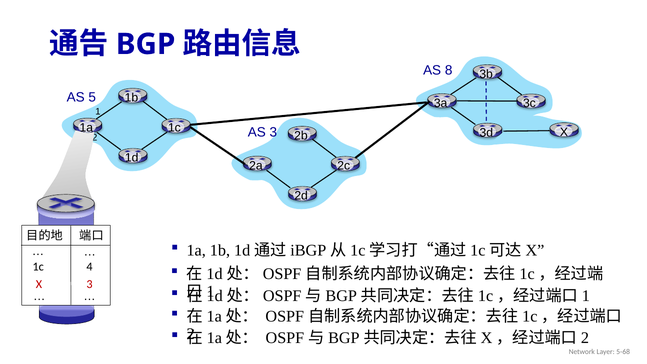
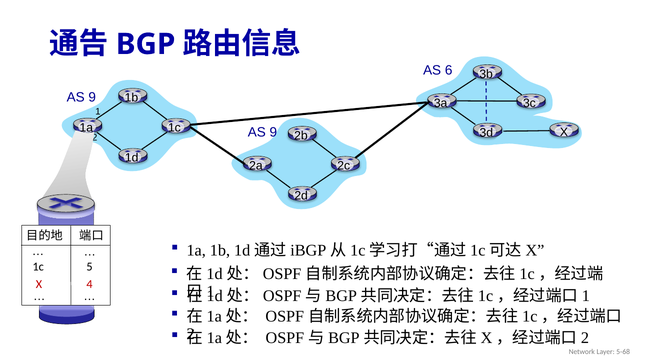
8: 8 -> 6
5 at (92, 97): 5 -> 9
3 at (273, 132): 3 -> 9
4: 4 -> 5
X 3: 3 -> 4
